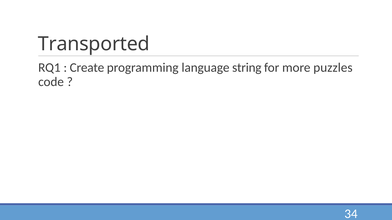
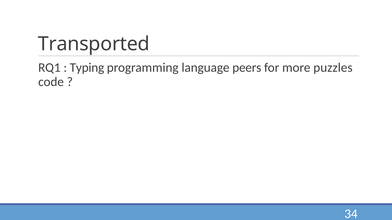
Create: Create -> Typing
string: string -> peers
